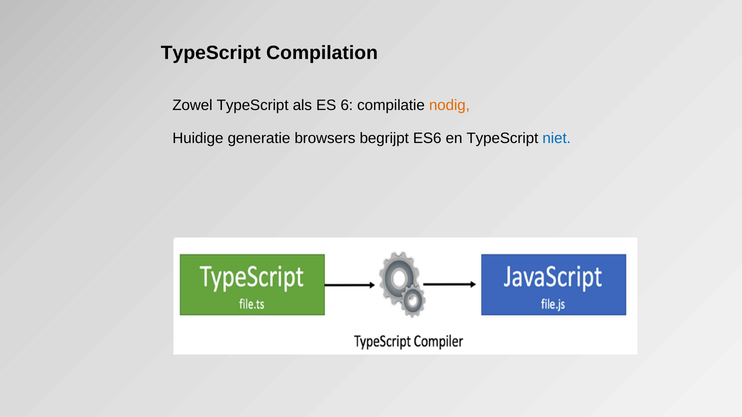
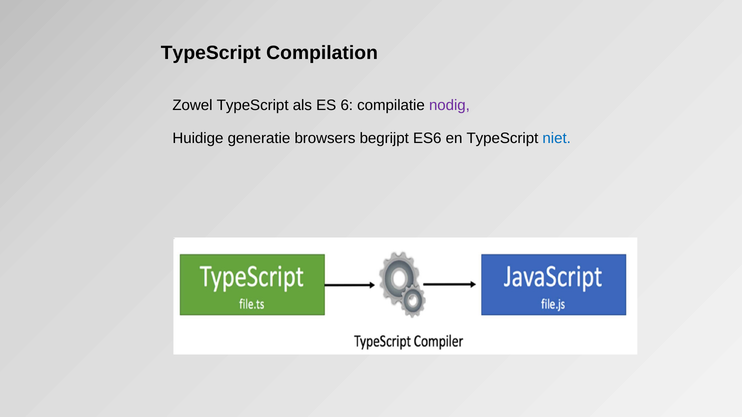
nodig colour: orange -> purple
